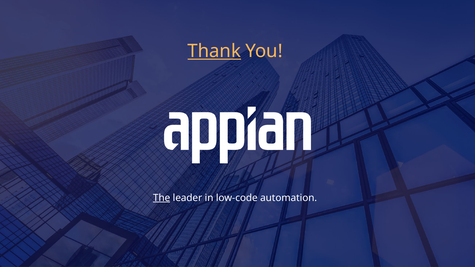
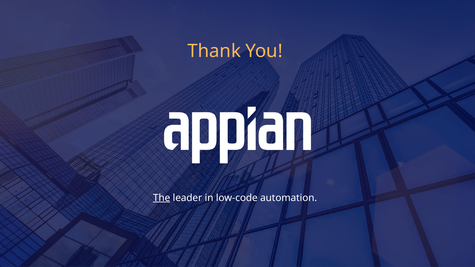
Thank underline: present -> none
